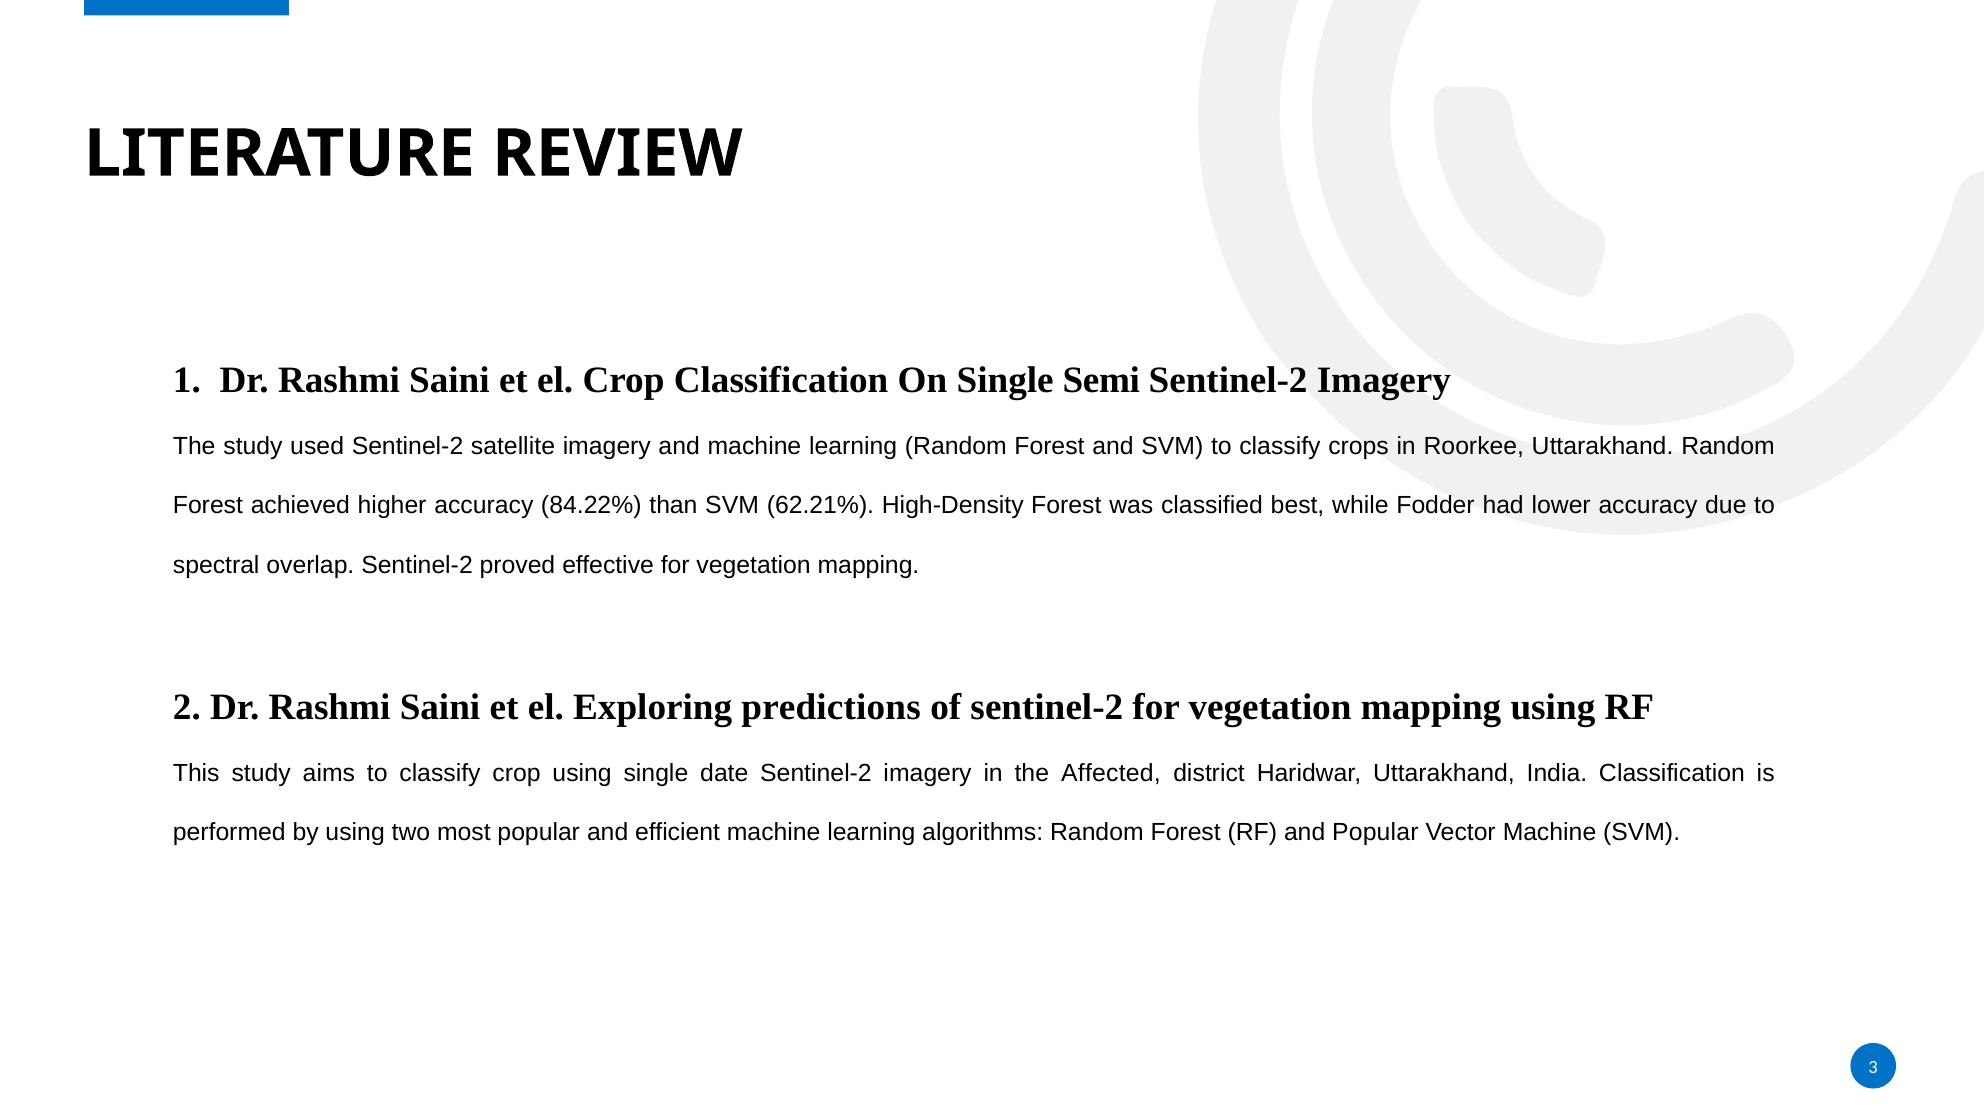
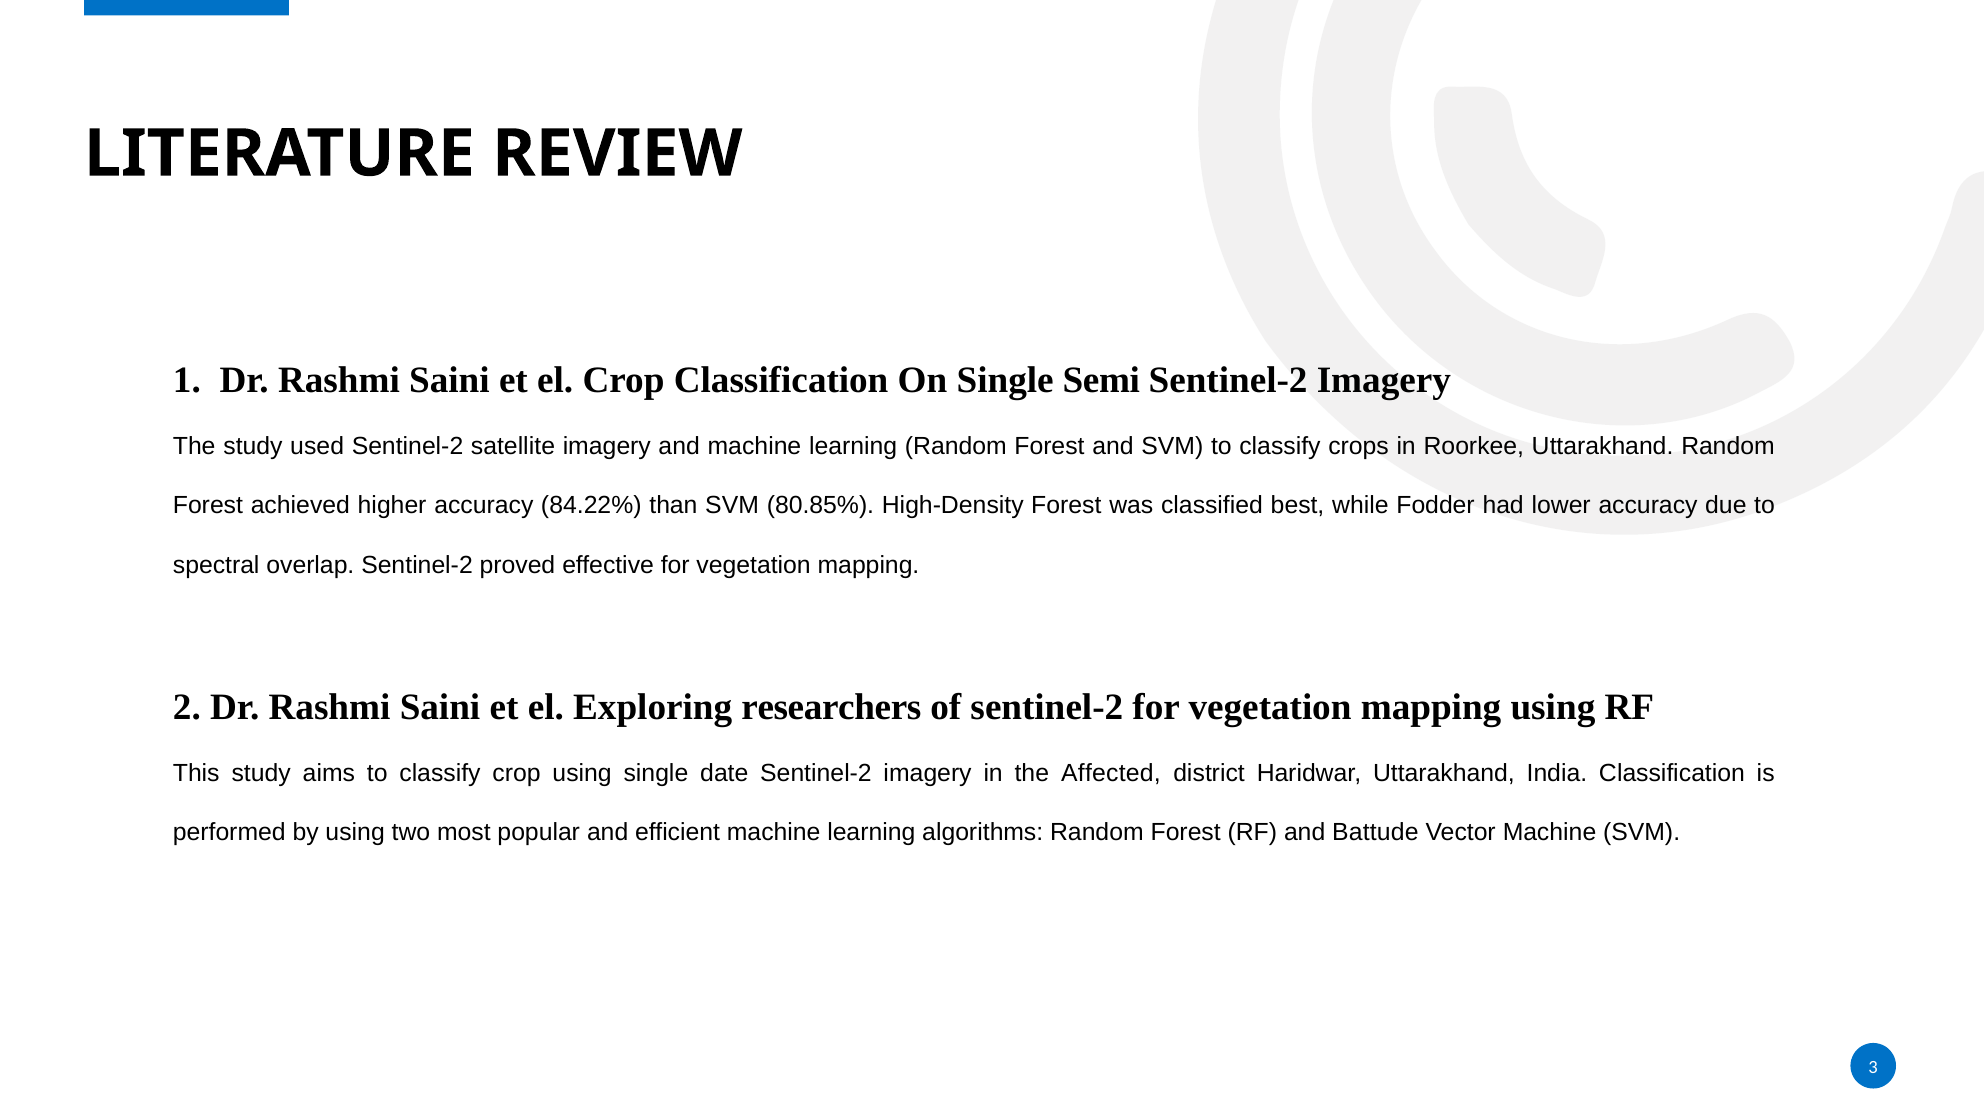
62.21%: 62.21% -> 80.85%
predictions: predictions -> researchers
and Popular: Popular -> Battude
